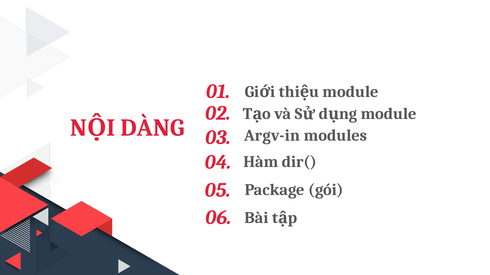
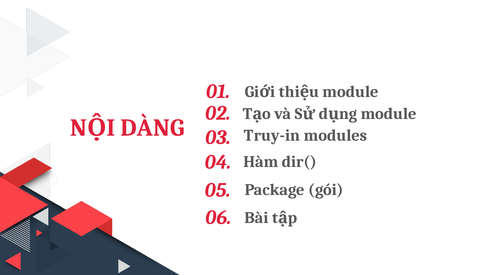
Argv-in: Argv-in -> Truy-in
